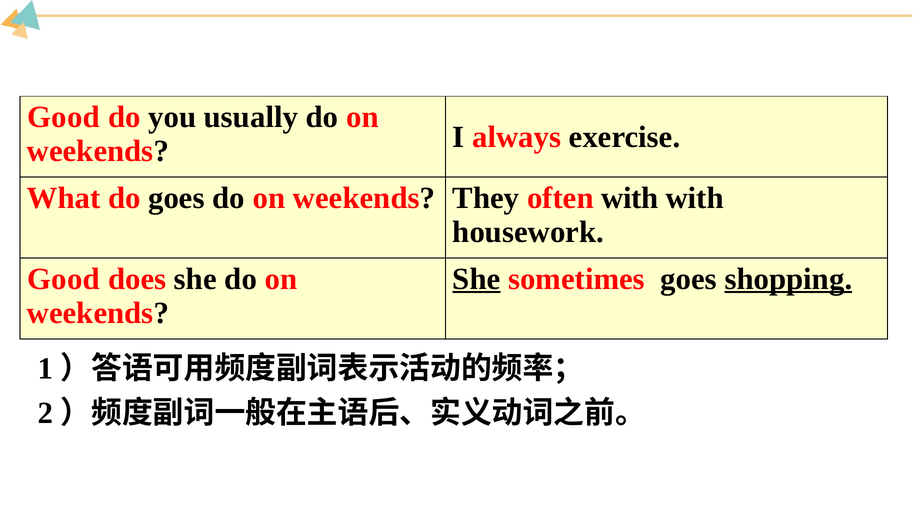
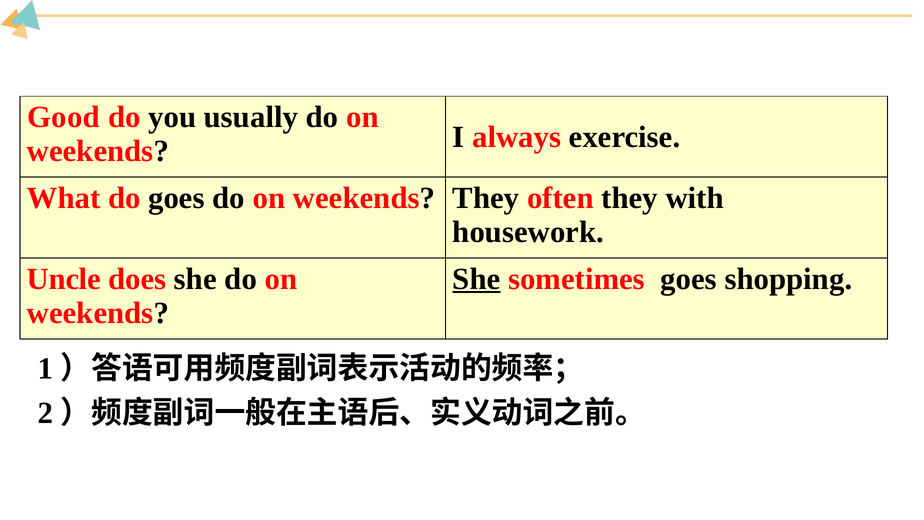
often with: with -> they
Good at (64, 279): Good -> Uncle
shopping underline: present -> none
